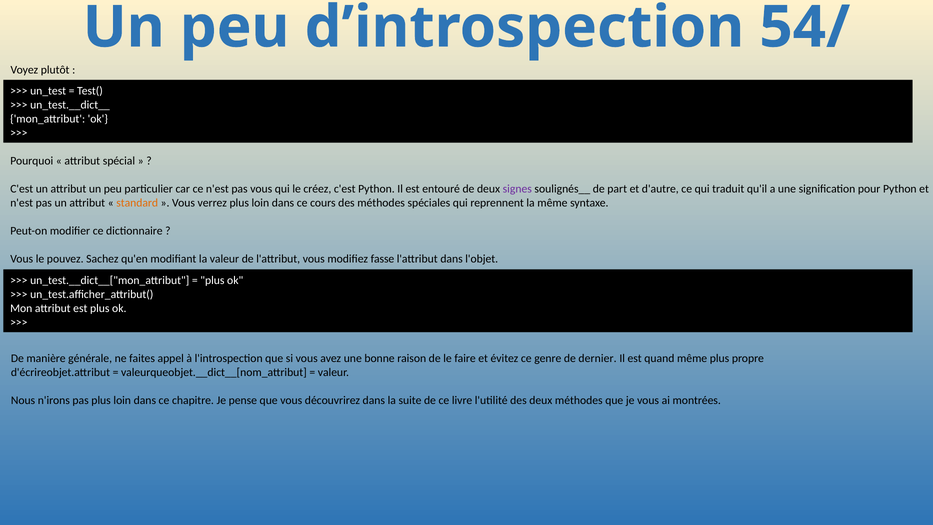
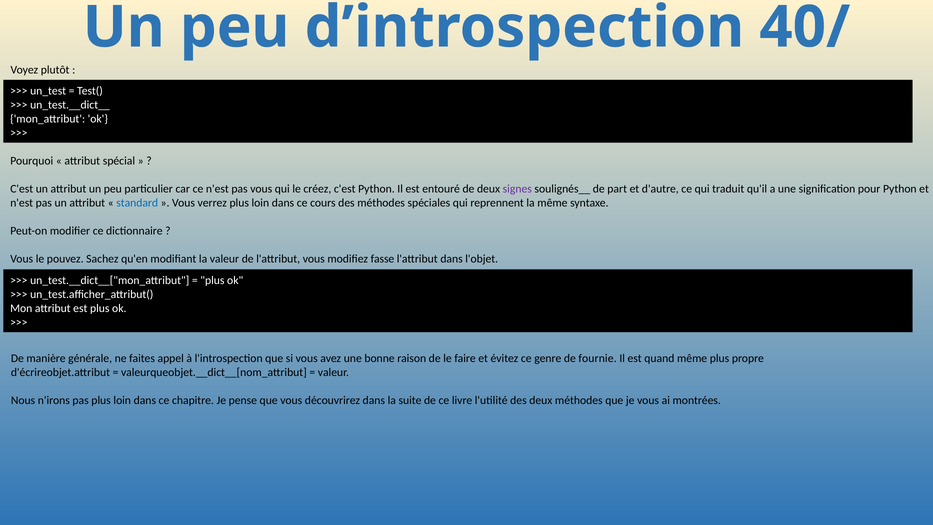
54/: 54/ -> 40/
standard colour: orange -> blue
dernier: dernier -> fournie
